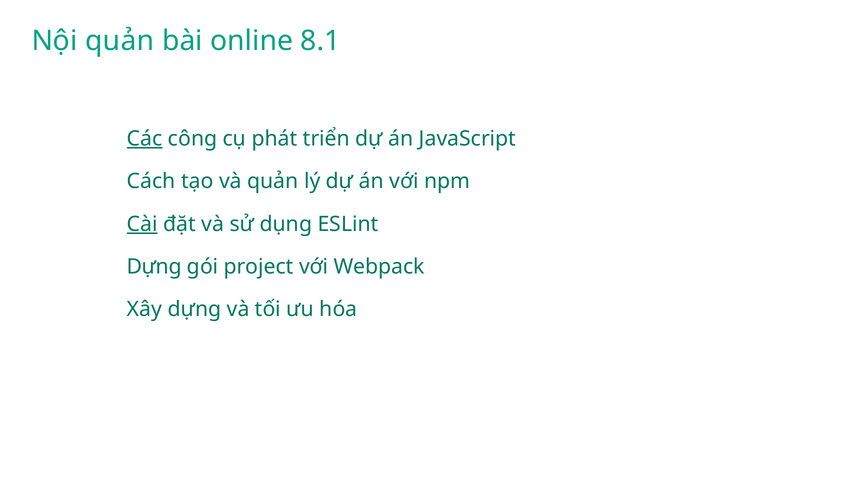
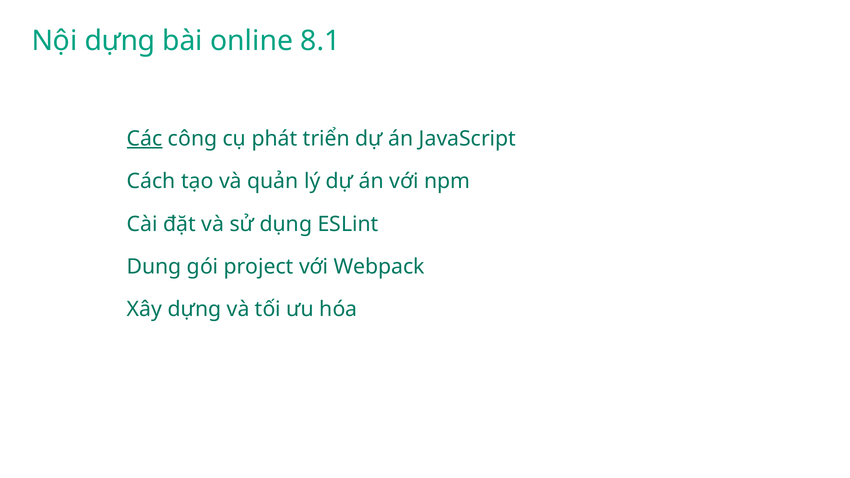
Nội quản: quản -> dựng
Cài underline: present -> none
Dựng at (154, 267): Dựng -> Dung
